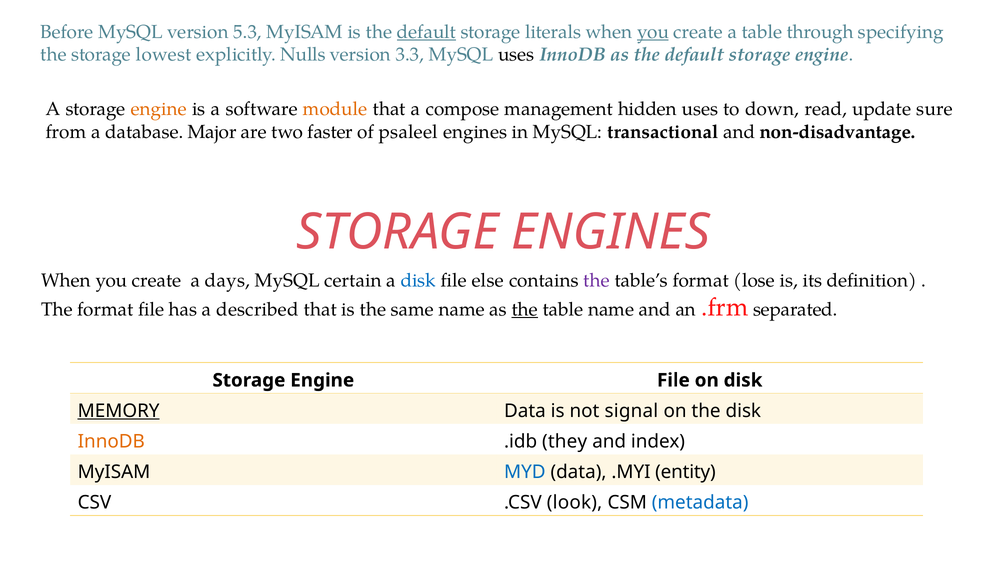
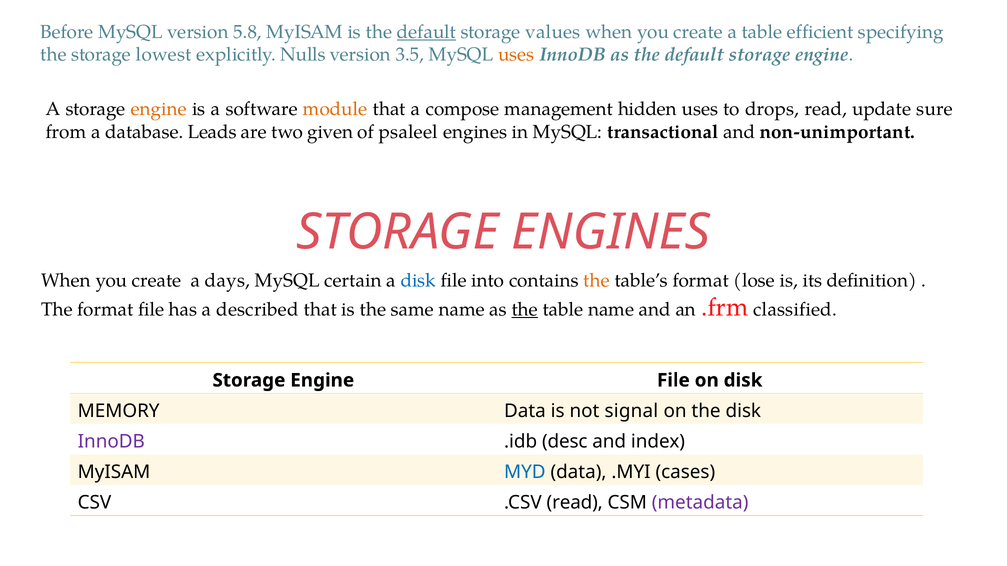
5.3: 5.3 -> 5.8
literals: literals -> values
you at (653, 32) underline: present -> none
through: through -> efficient
3.3: 3.3 -> 3.5
uses at (516, 55) colour: black -> orange
down: down -> drops
Major: Major -> Leads
faster: faster -> given
non-disadvantage: non-disadvantage -> non-unimportant
else: else -> into
the at (597, 281) colour: purple -> orange
separated: separated -> classified
MEMORY underline: present -> none
InnoDB at (111, 442) colour: orange -> purple
they: they -> desc
entity: entity -> cases
.CSV look: look -> read
metadata colour: blue -> purple
